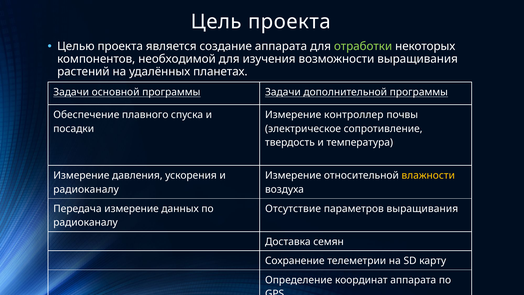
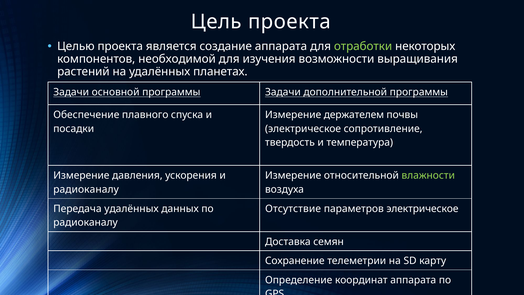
контроллер: контроллер -> держателем
влажности colour: yellow -> light green
Передача измерение: измерение -> удалённых
параметров выращивания: выращивания -> электрическое
